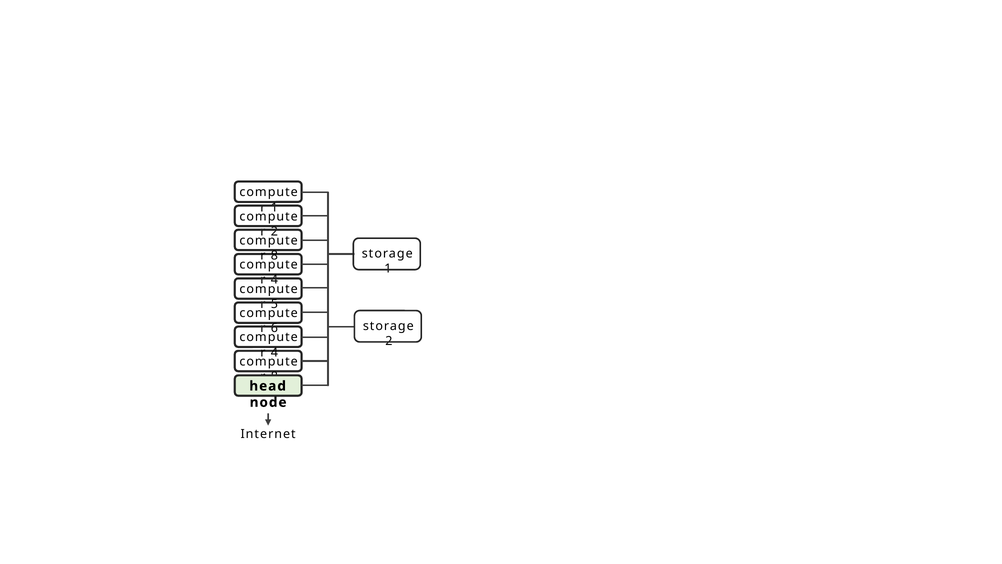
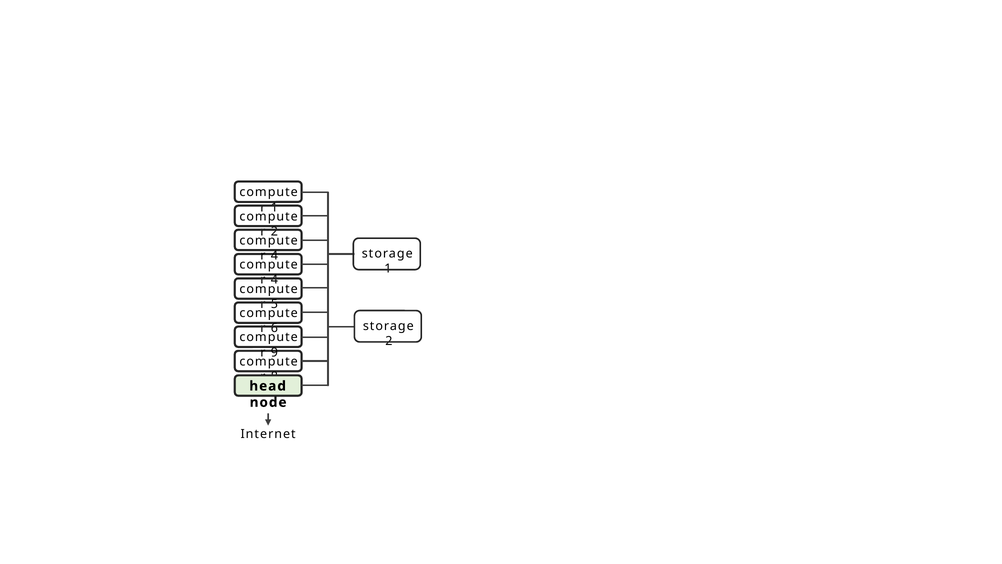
8 at (274, 255): 8 -> 4
4 at (274, 352): 4 -> 9
